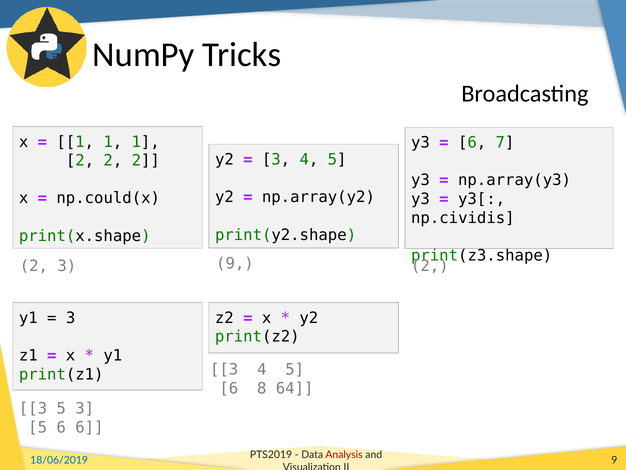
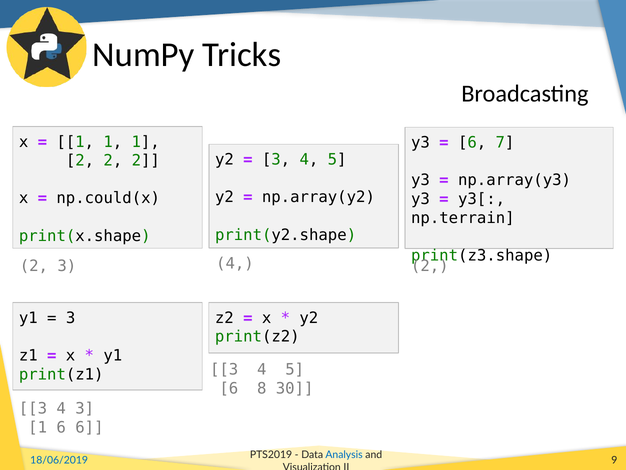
np.cividis: np.cividis -> np.terrain
9 at (235, 263): 9 -> 4
64: 64 -> 30
5 at (61, 408): 5 -> 4
5 at (38, 427): 5 -> 1
Analysis colour: red -> blue
